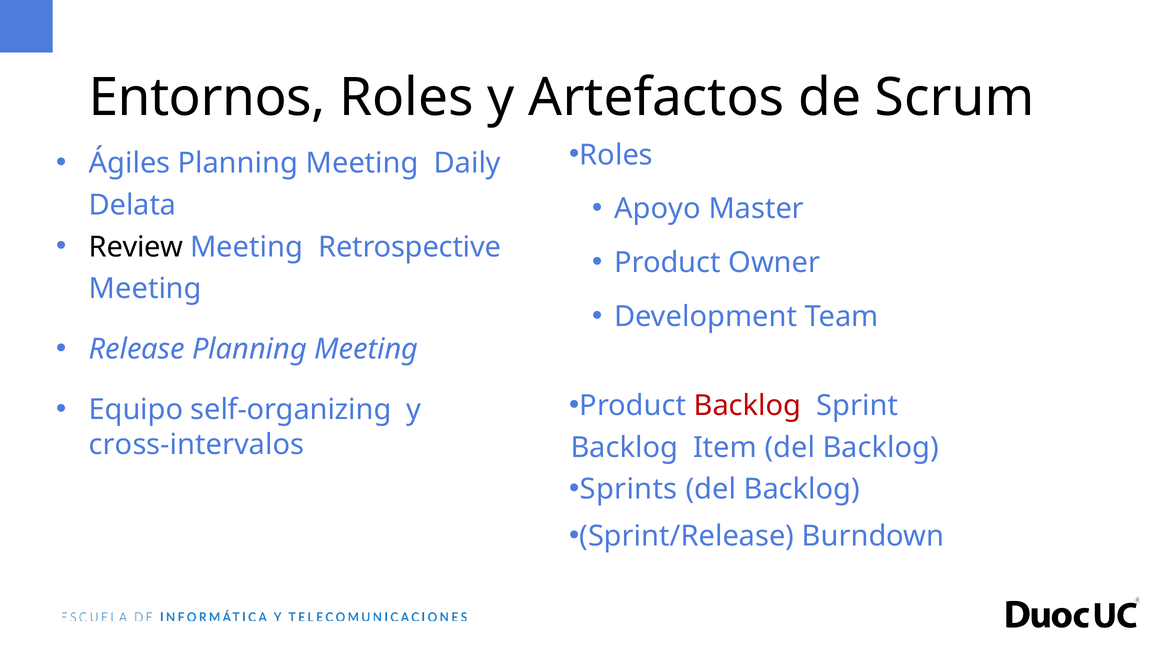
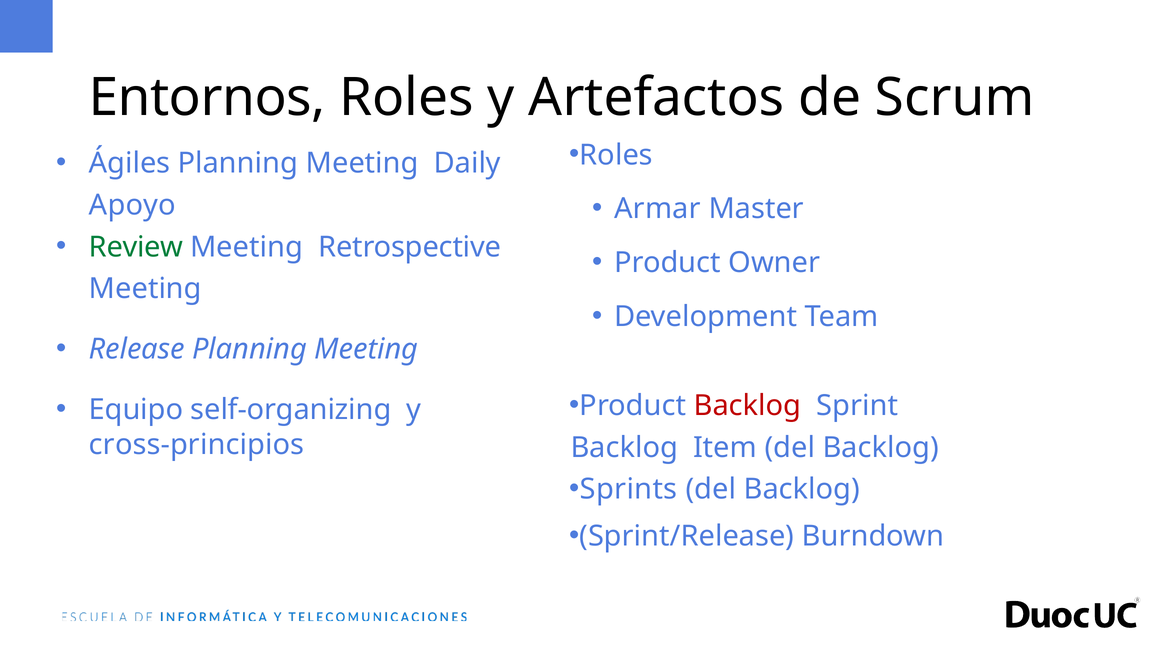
Apoyo: Apoyo -> Armar
Delata: Delata -> Apoyo
Review colour: black -> green
cross-intervalos: cross-intervalos -> cross-principios
